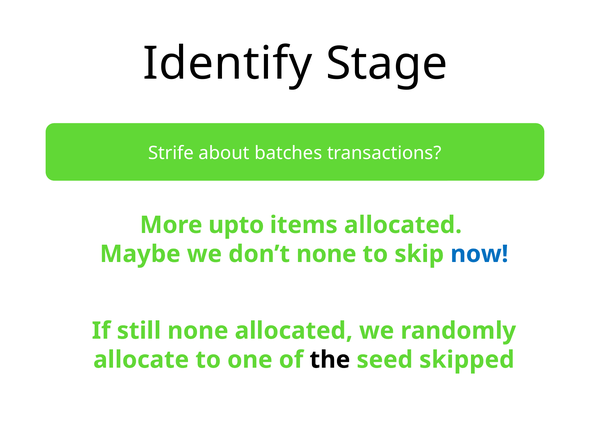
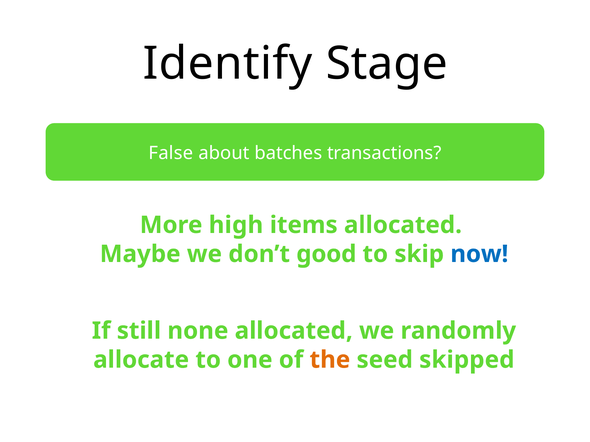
Strife: Strife -> False
upto: upto -> high
don’t none: none -> good
the colour: black -> orange
